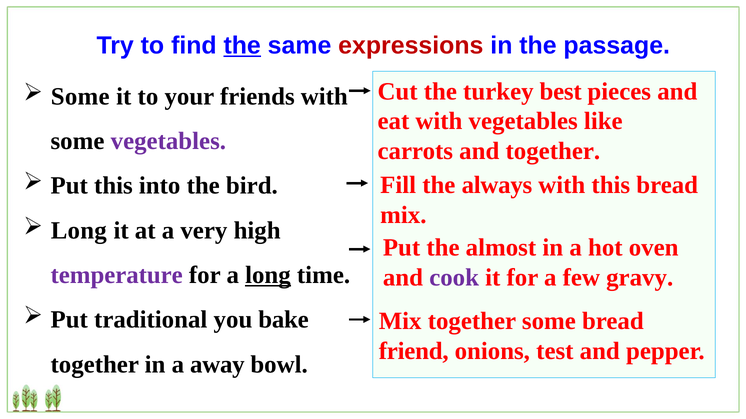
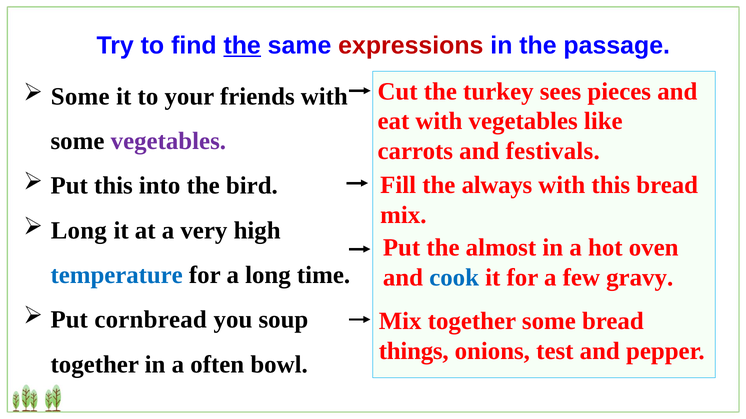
best: best -> sees
and together: together -> festivals
temperature colour: purple -> blue
long at (268, 276) underline: present -> none
cook colour: purple -> blue
traditional: traditional -> cornbread
bake: bake -> soup
friend: friend -> things
away: away -> often
